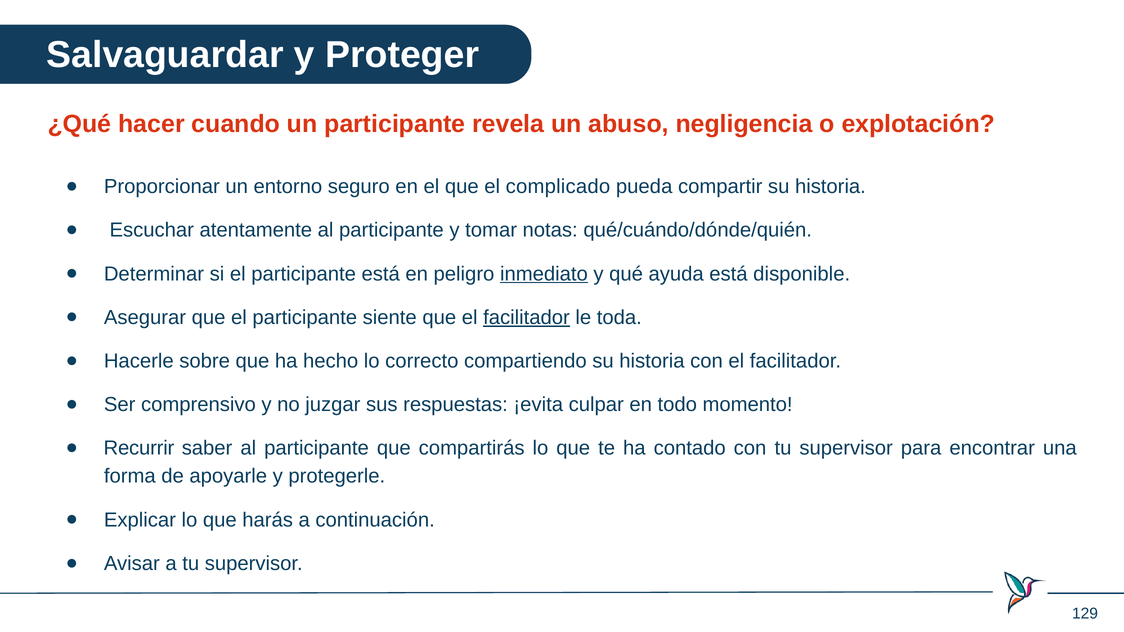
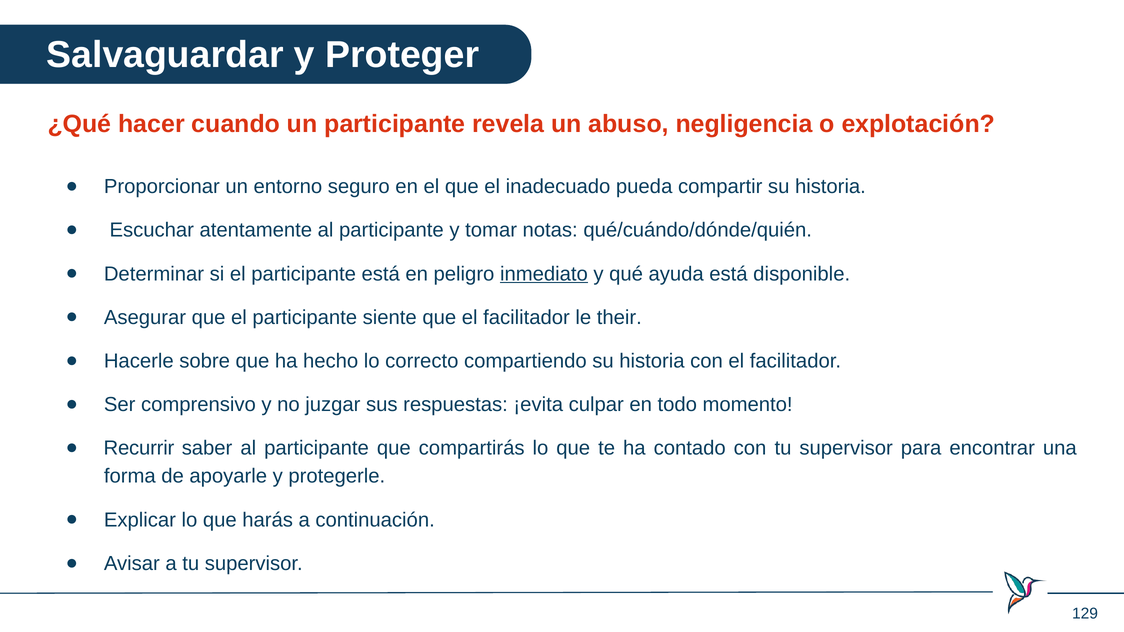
complicado: complicado -> inadecuado
facilitador at (527, 318) underline: present -> none
toda: toda -> their
